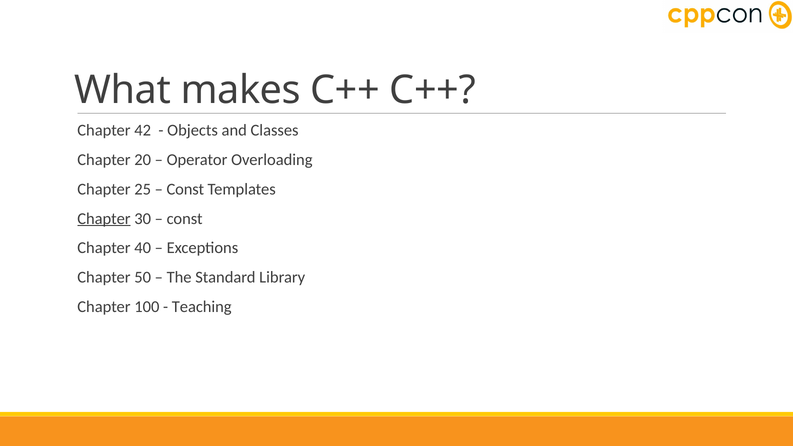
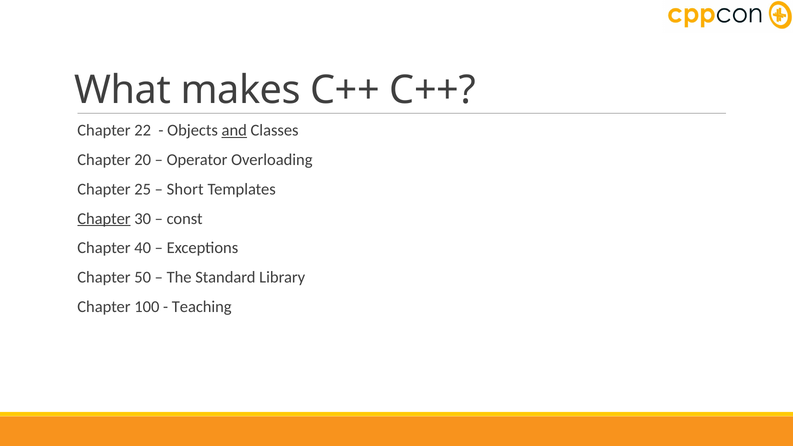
42: 42 -> 22
and underline: none -> present
Const at (185, 189): Const -> Short
